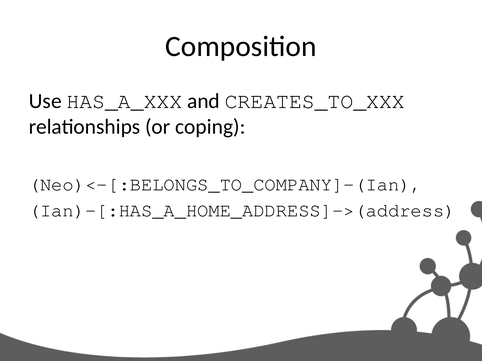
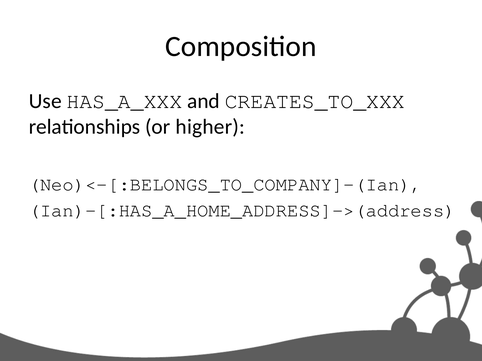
coping: coping -> higher
